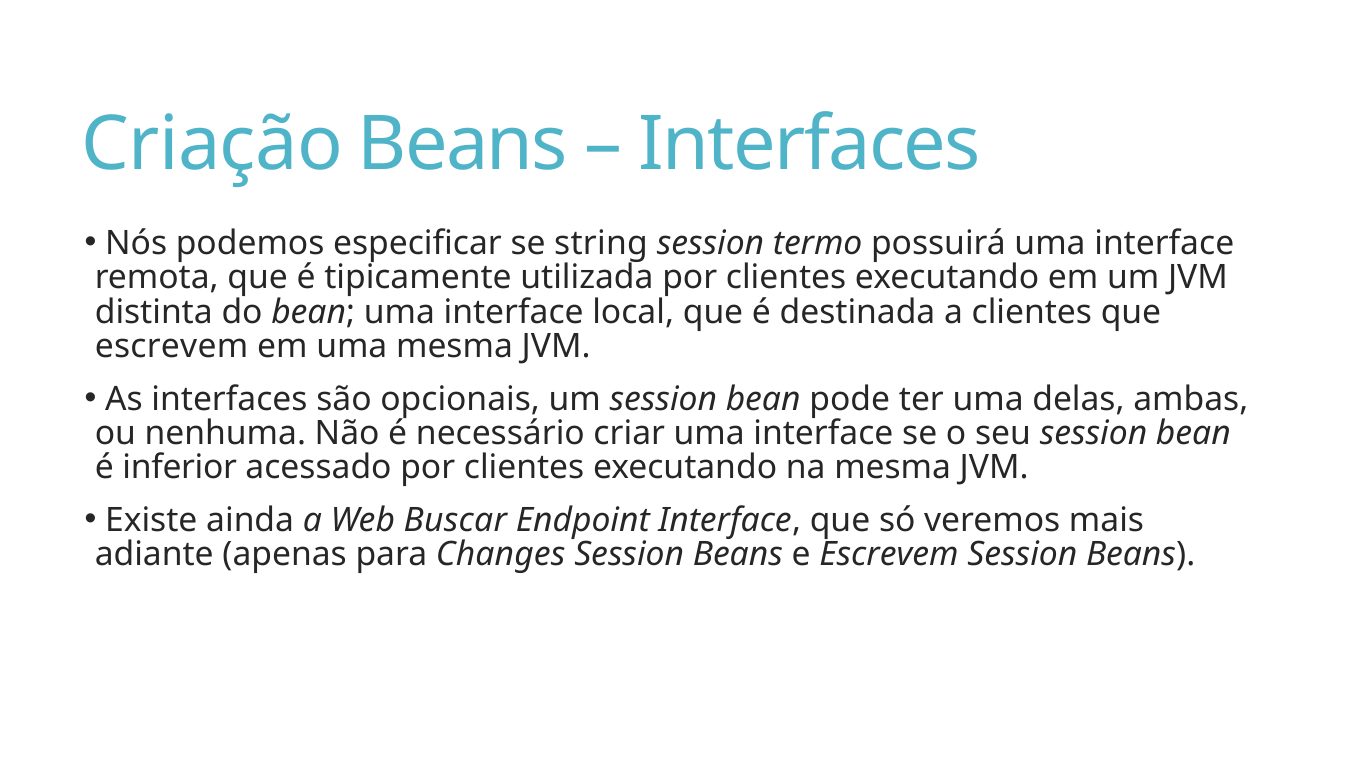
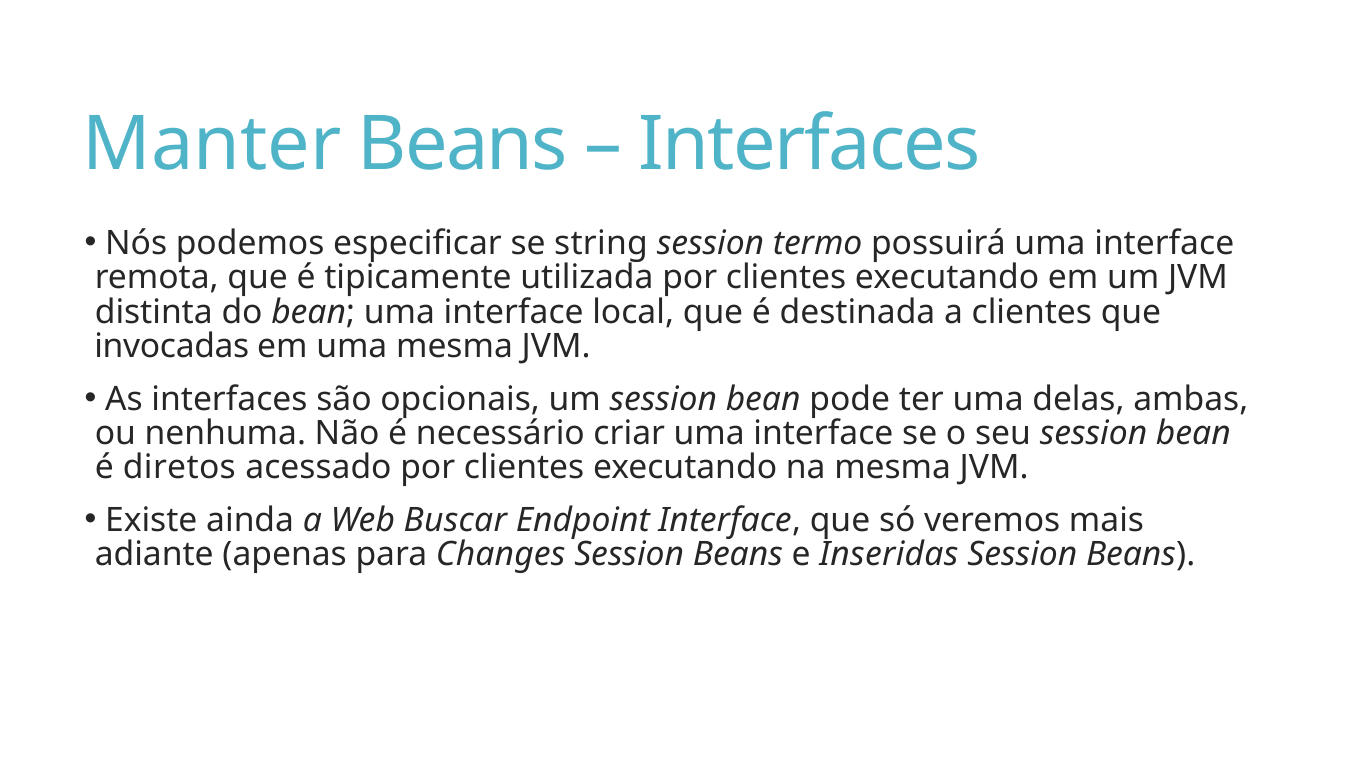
Criação: Criação -> Manter
escrevem at (172, 346): escrevem -> invocadas
inferior: inferior -> diretos
e Escrevem: Escrevem -> Inseridas
